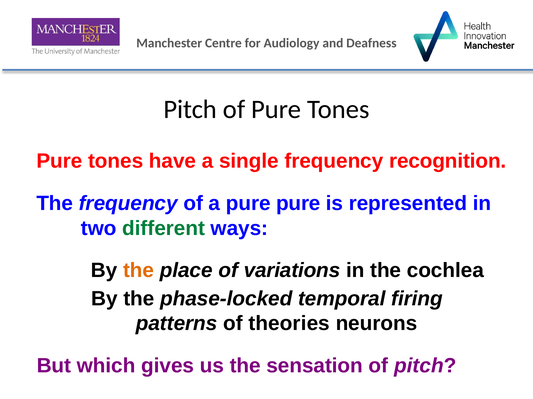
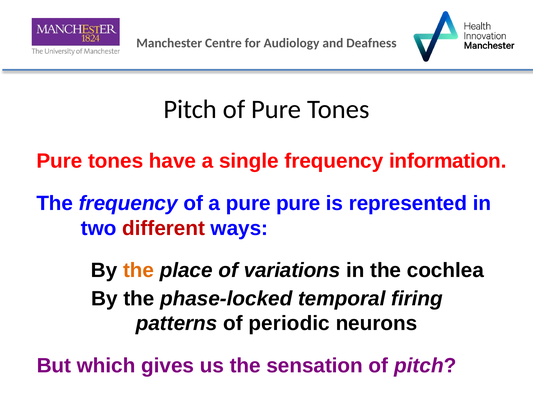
recognition: recognition -> information
different colour: green -> red
theories: theories -> periodic
